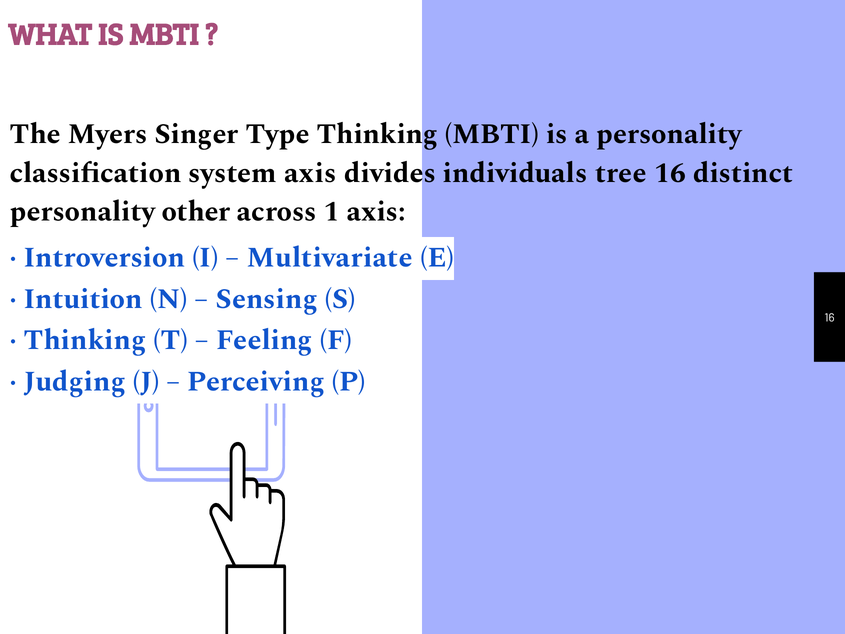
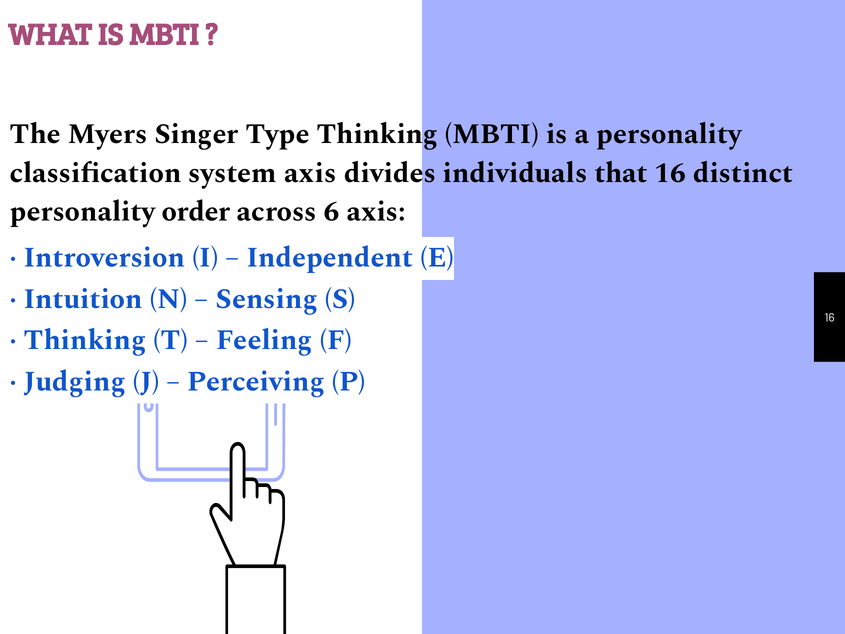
tree: tree -> that
other: other -> order
1: 1 -> 6
Multivariate: Multivariate -> Independent
